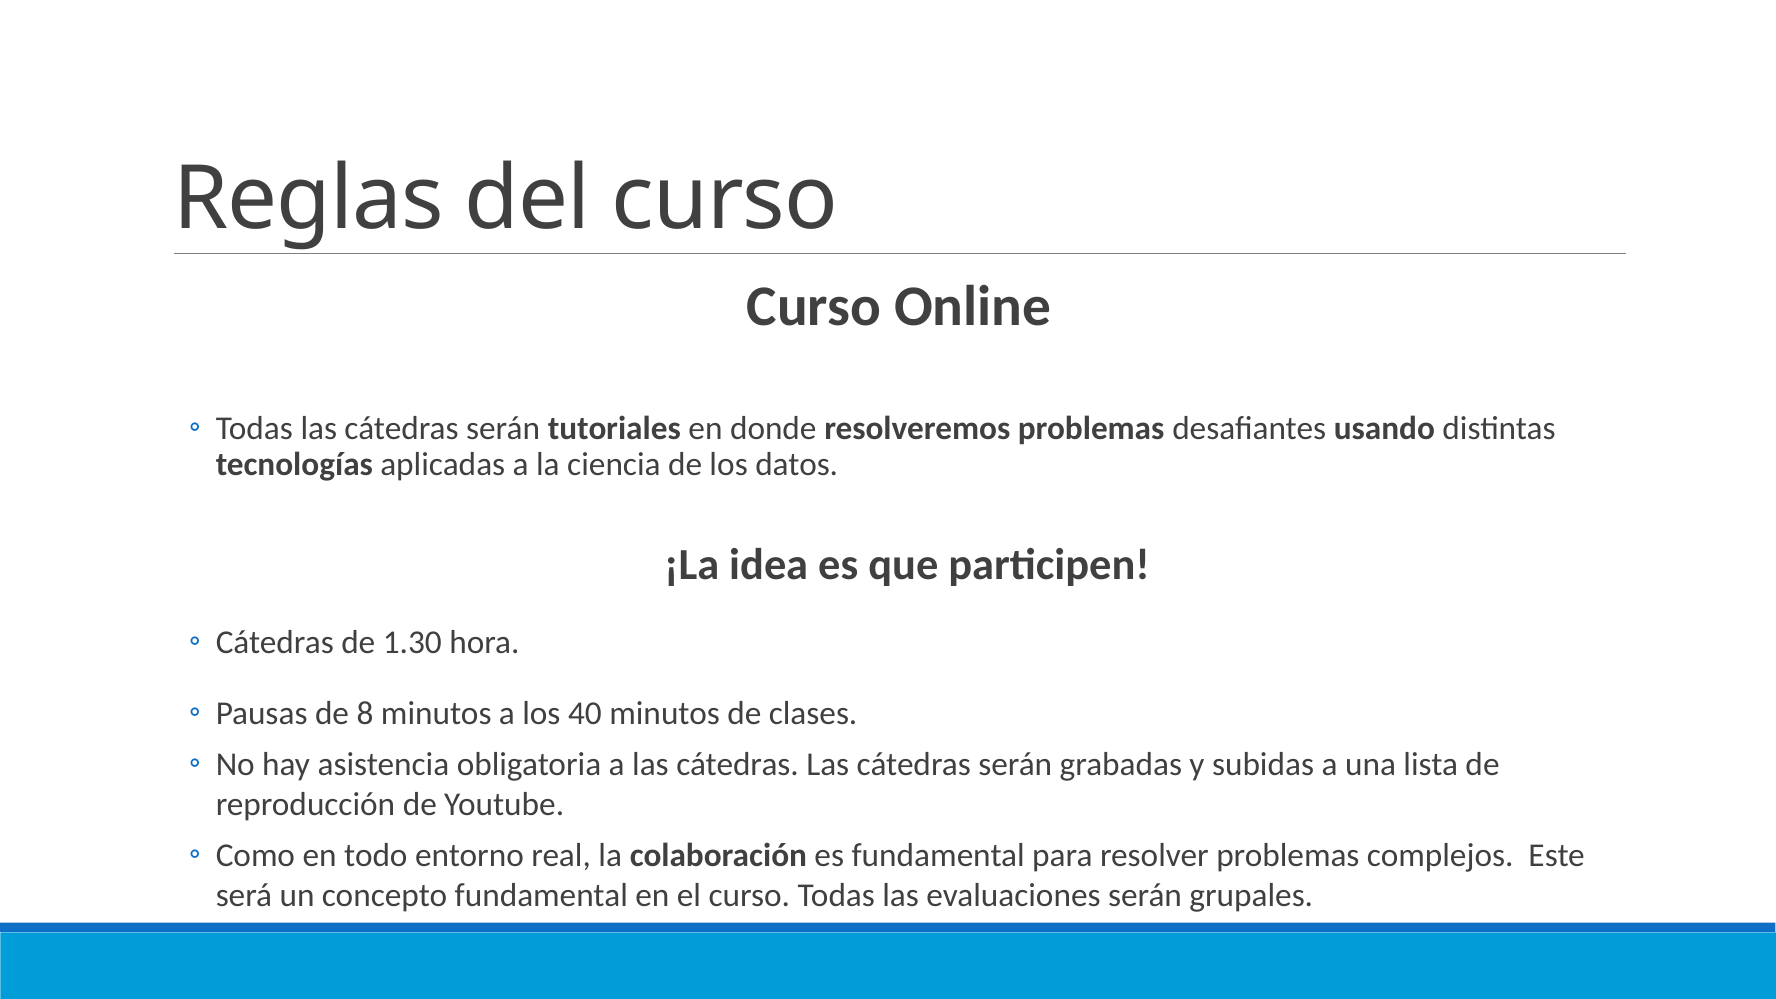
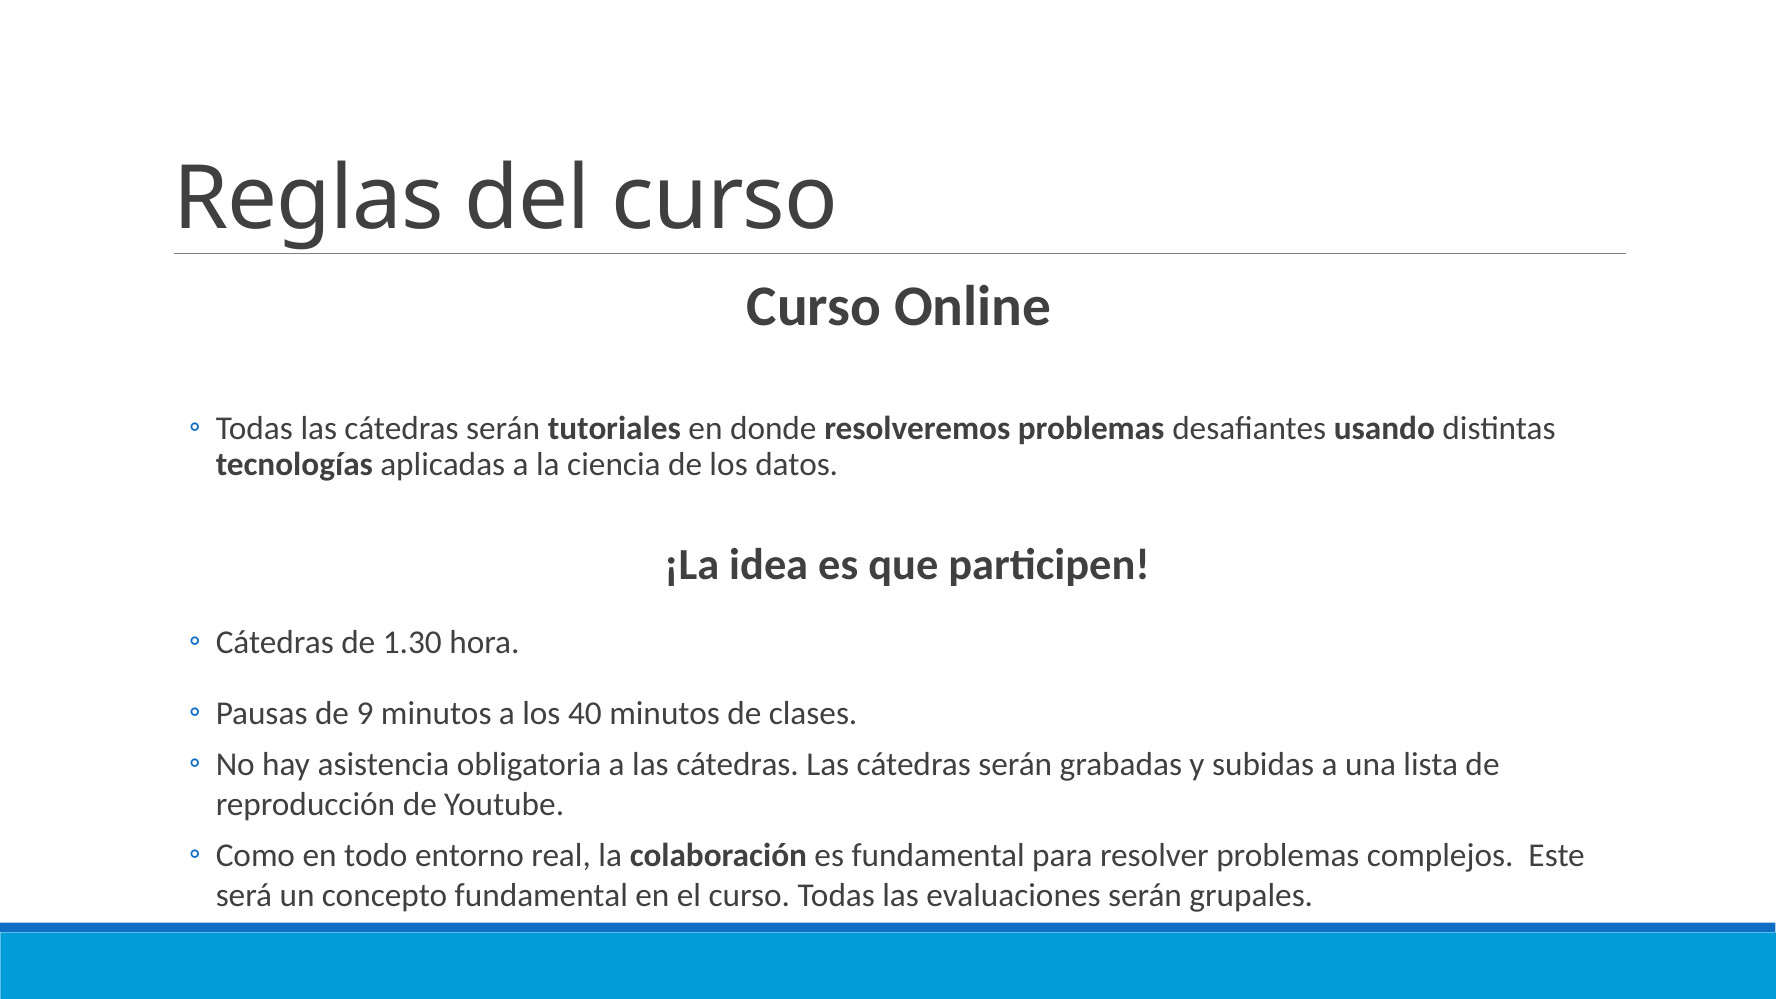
8: 8 -> 9
